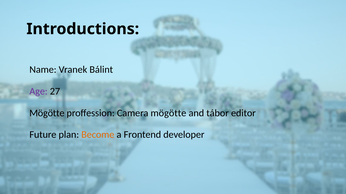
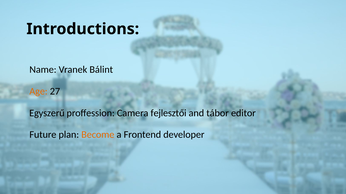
Age colour: purple -> orange
Mögötte at (47, 113): Mögötte -> Egyszerű
Camera mögötte: mögötte -> fejlesztői
